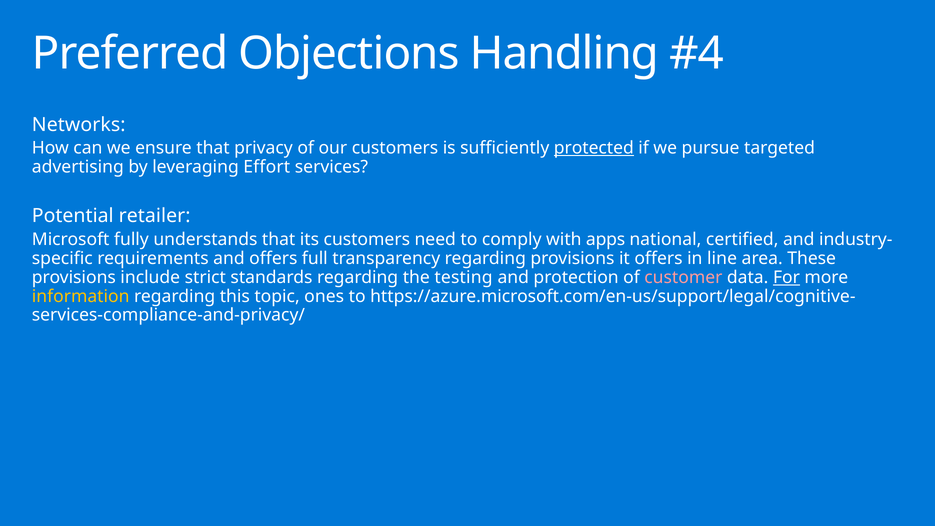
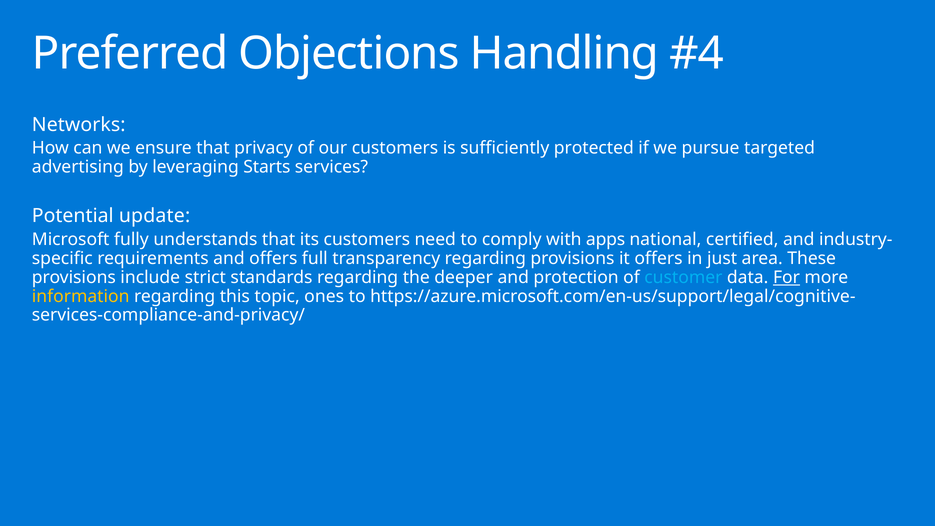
protected underline: present -> none
Effort: Effort -> Starts
retailer: retailer -> update
line: line -> just
testing: testing -> deeper
customer colour: pink -> light blue
